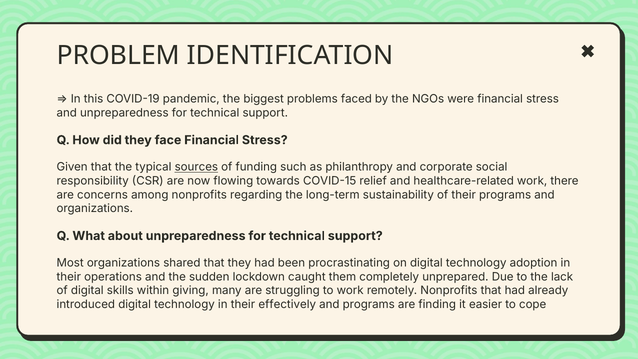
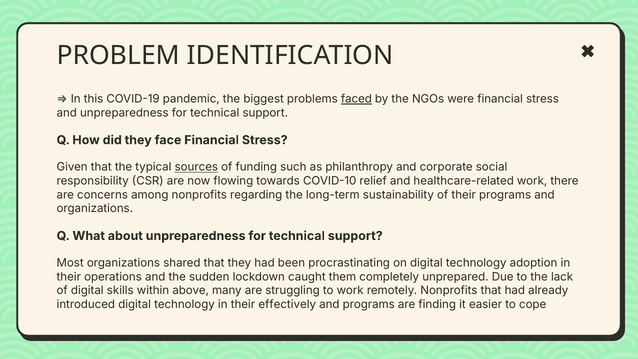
faced underline: none -> present
COVID-15: COVID-15 -> COVID-10
giving: giving -> above
